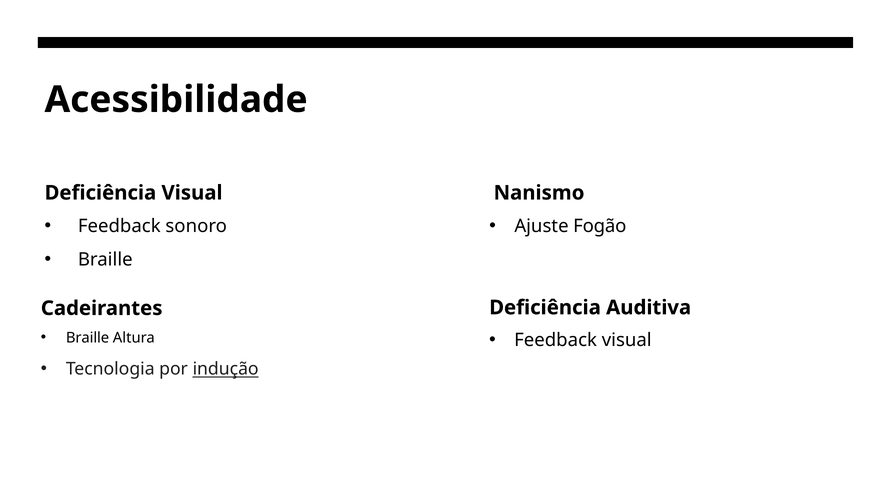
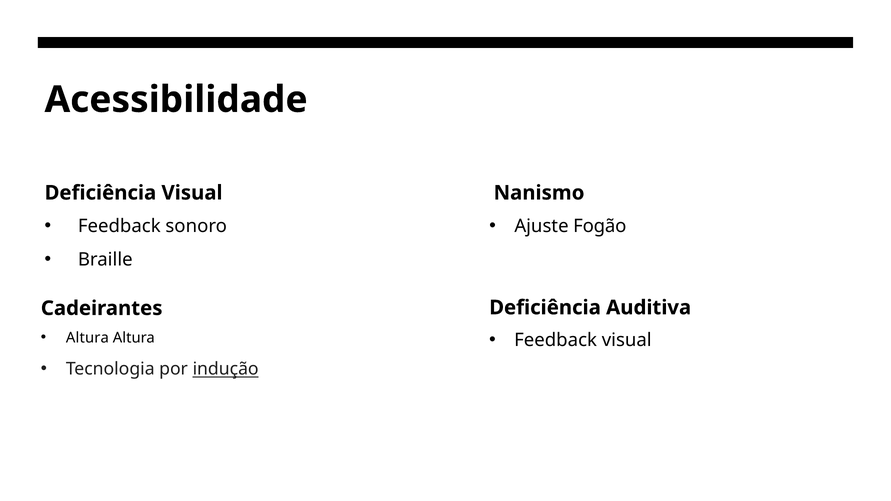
Braille at (88, 338): Braille -> Altura
